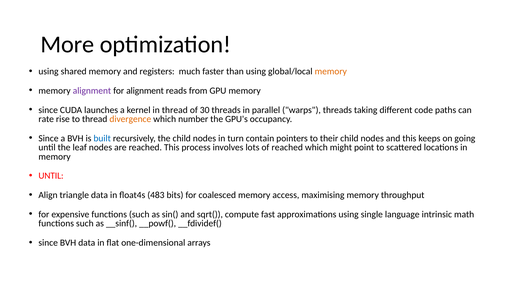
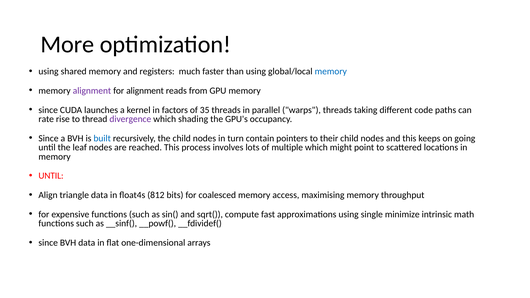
memory at (331, 71) colour: orange -> blue
in thread: thread -> factors
30: 30 -> 35
divergence colour: orange -> purple
number: number -> shading
of reached: reached -> multiple
483: 483 -> 812
language: language -> minimize
